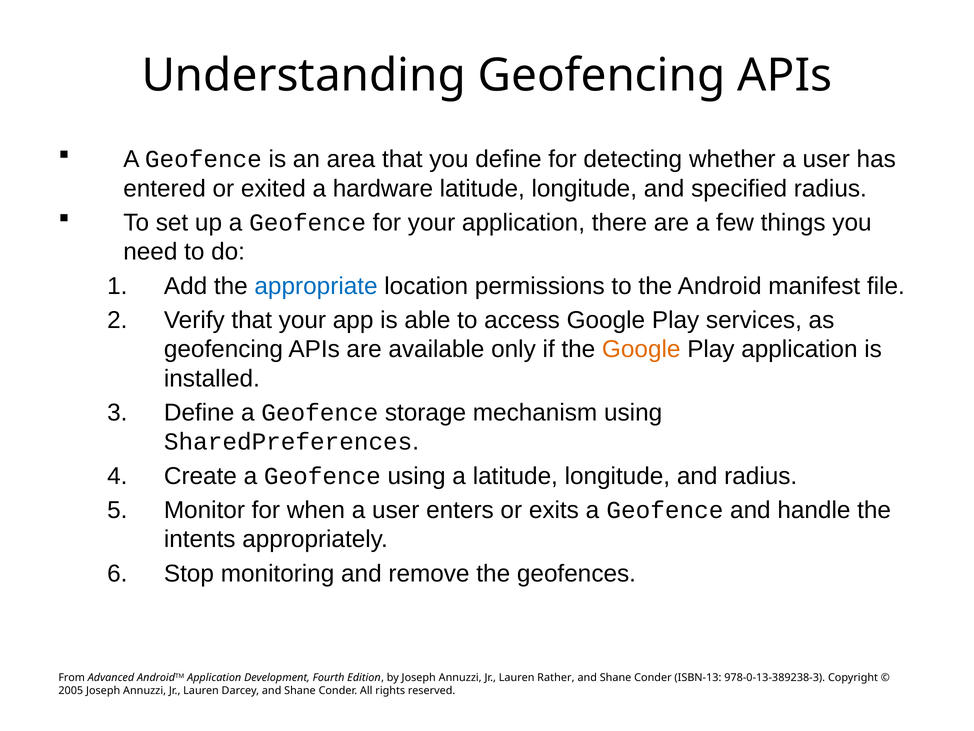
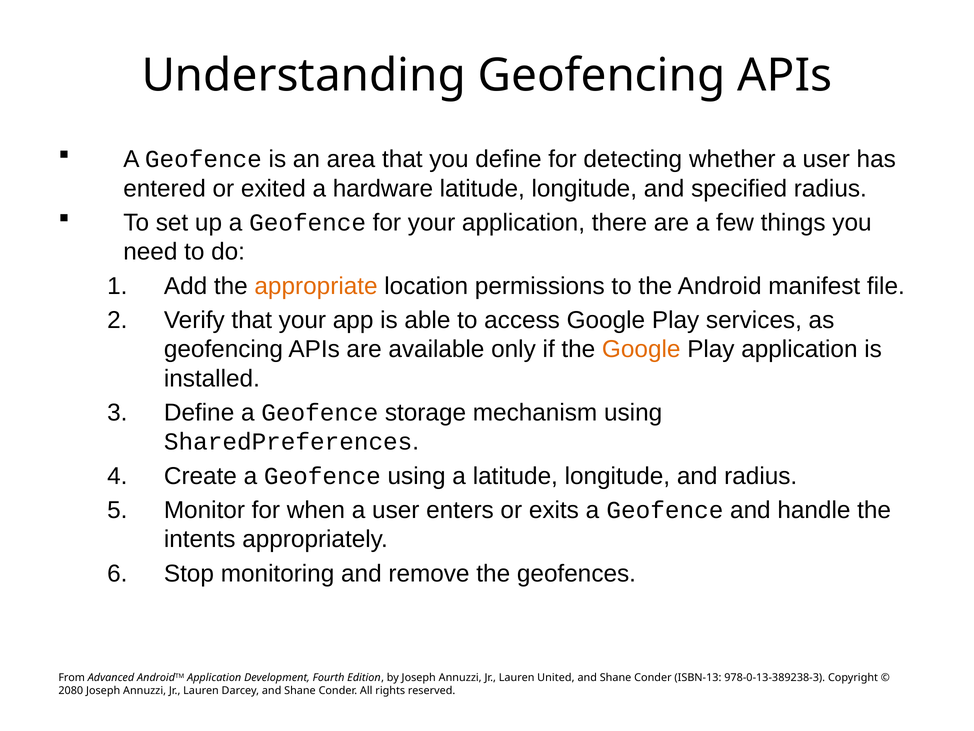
appropriate colour: blue -> orange
Rather: Rather -> United
2005: 2005 -> 2080
